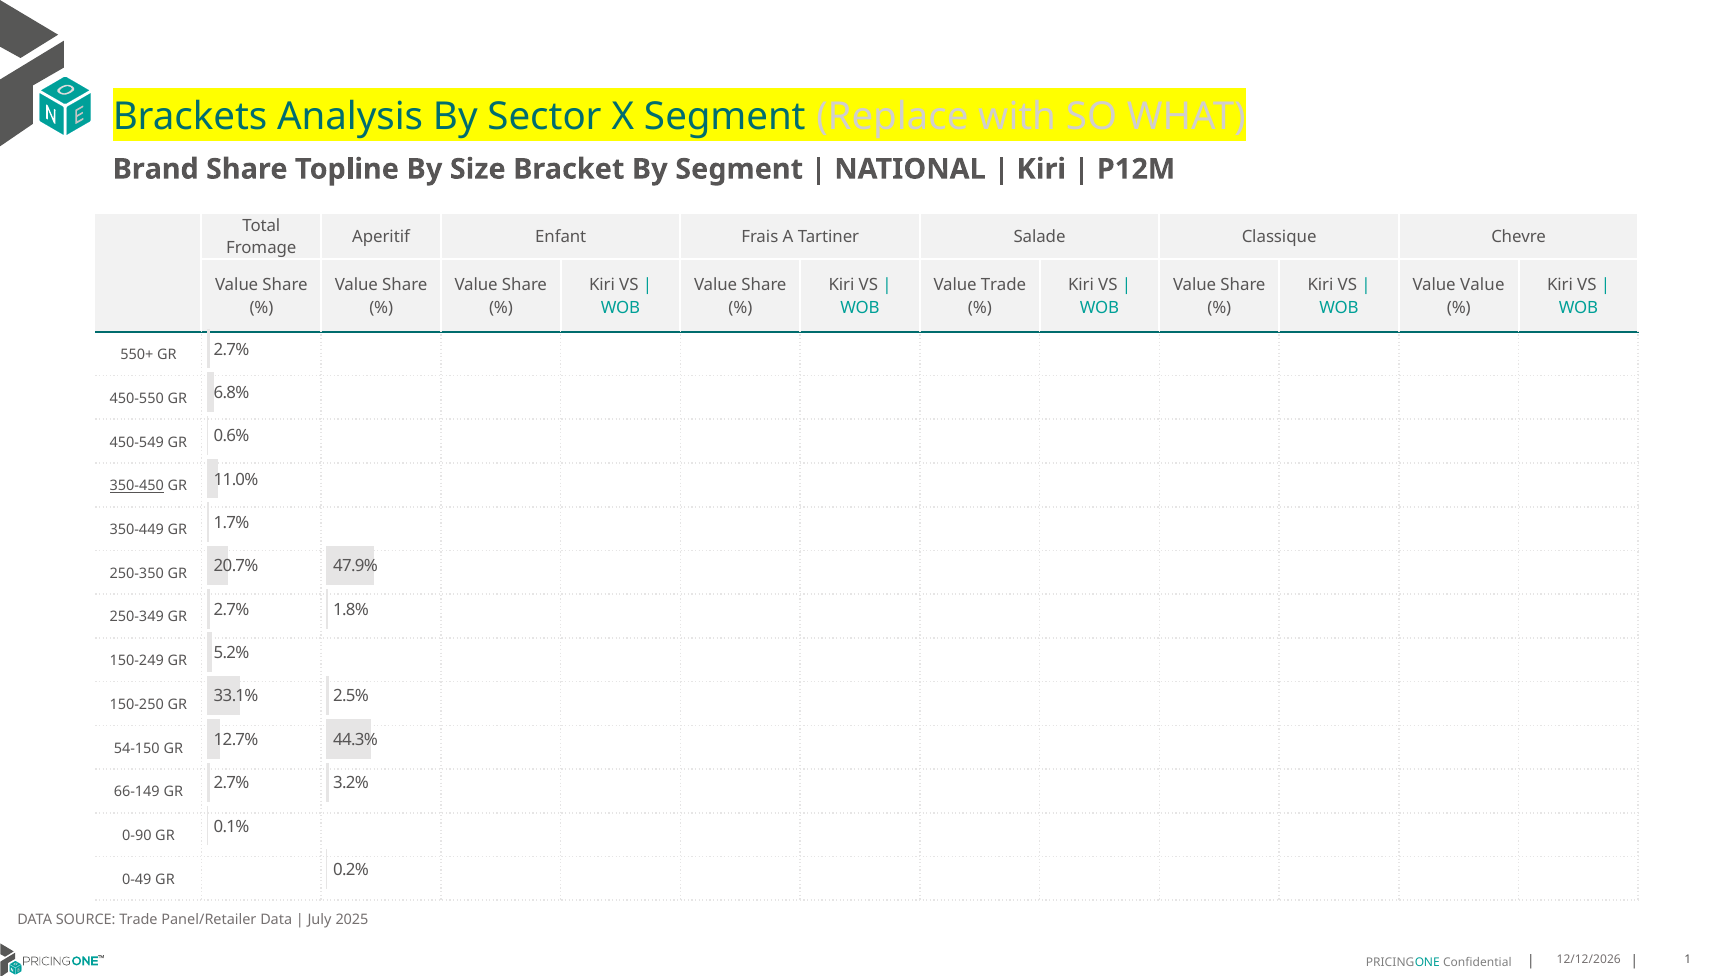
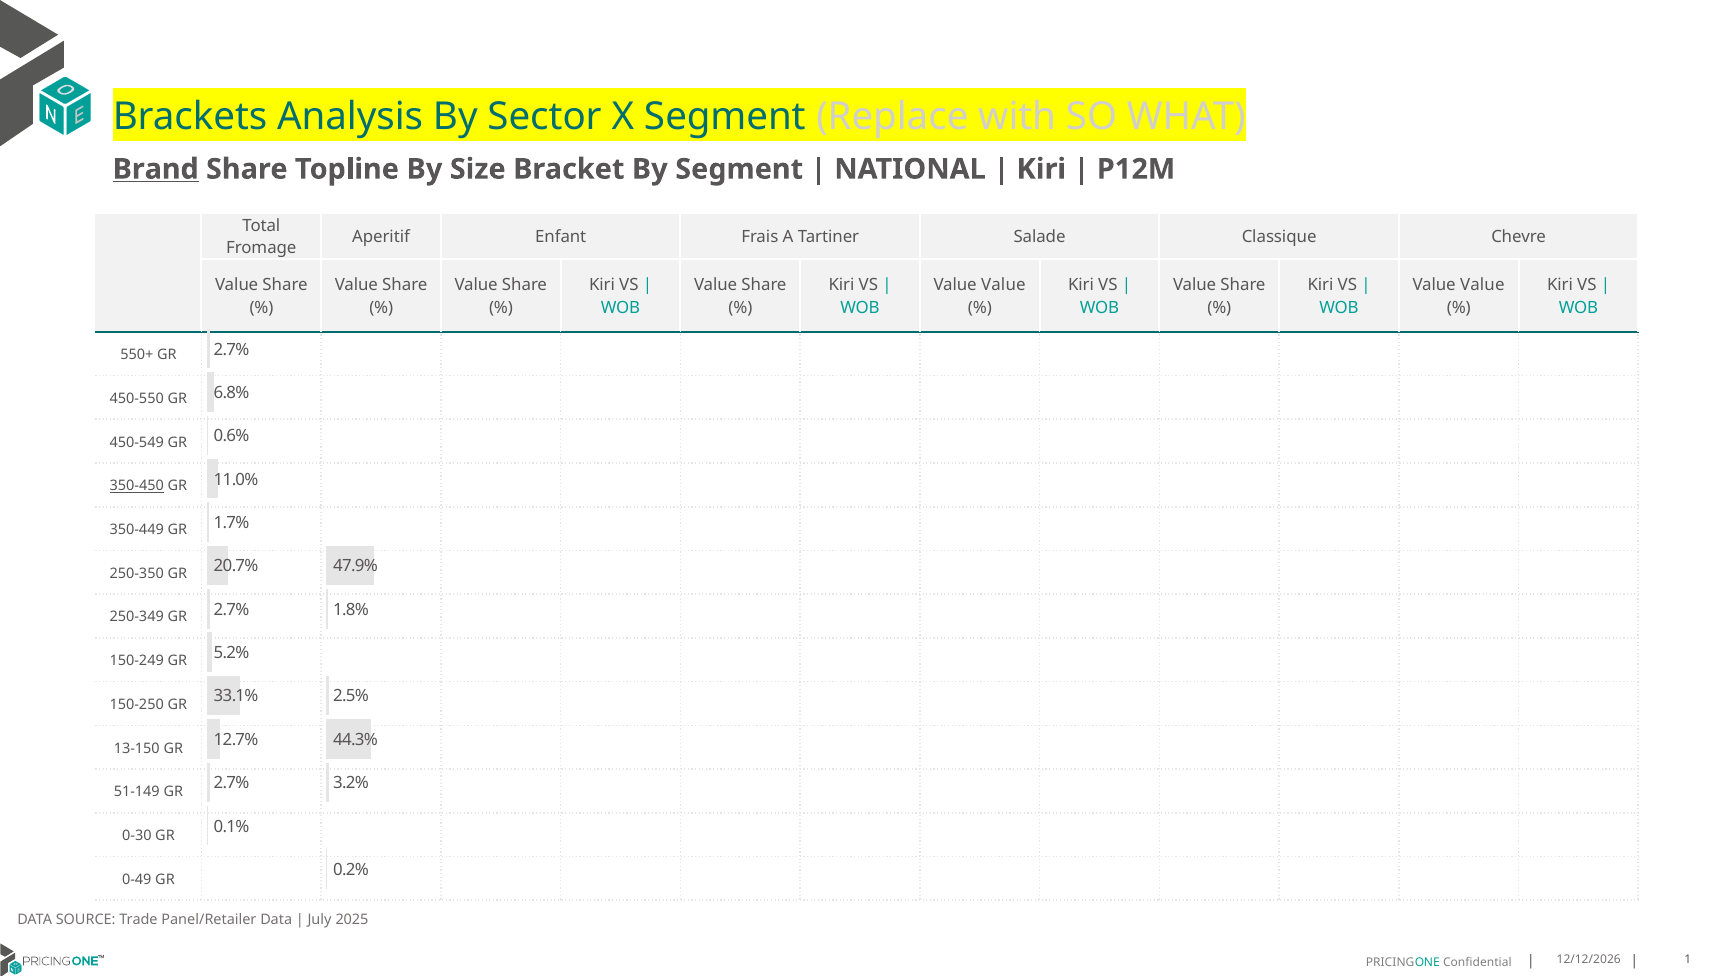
Brand underline: none -> present
Trade at (1003, 285): Trade -> Value
54-150: 54-150 -> 13-150
66-149: 66-149 -> 51-149
0-90: 0-90 -> 0-30
